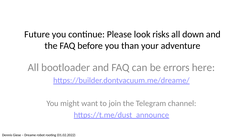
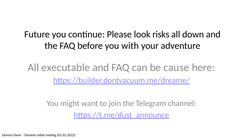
than: than -> with
bootloader: bootloader -> executable
errors: errors -> cause
